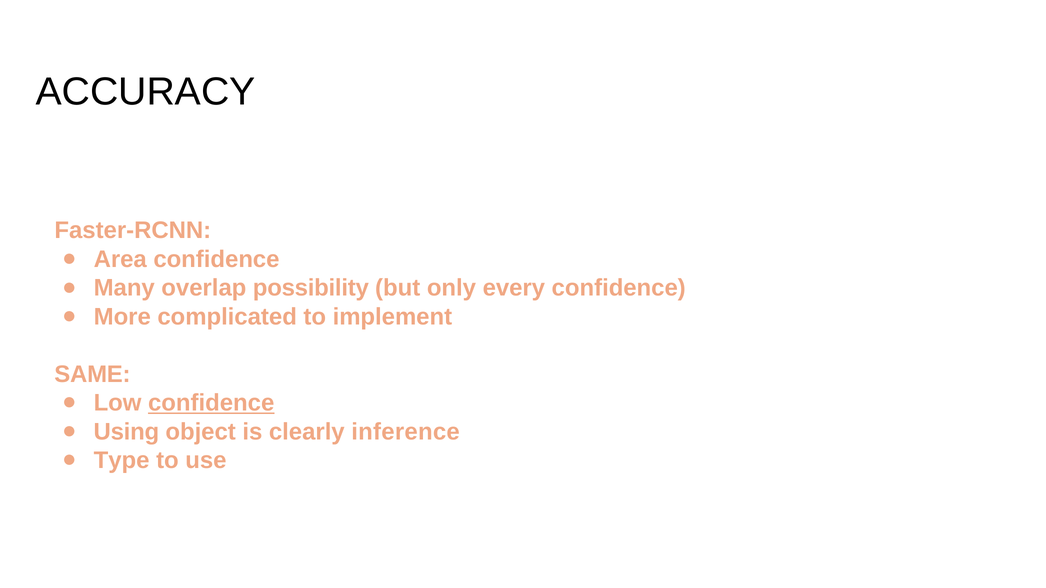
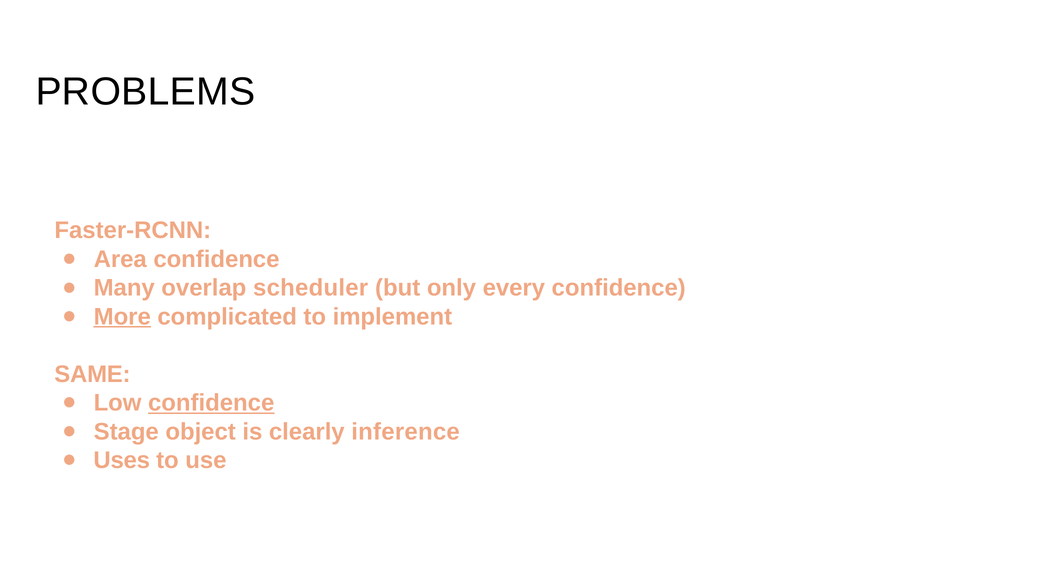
ACCURACY: ACCURACY -> PROBLEMS
possibility: possibility -> scheduler
More underline: none -> present
Using: Using -> Stage
Type: Type -> Uses
